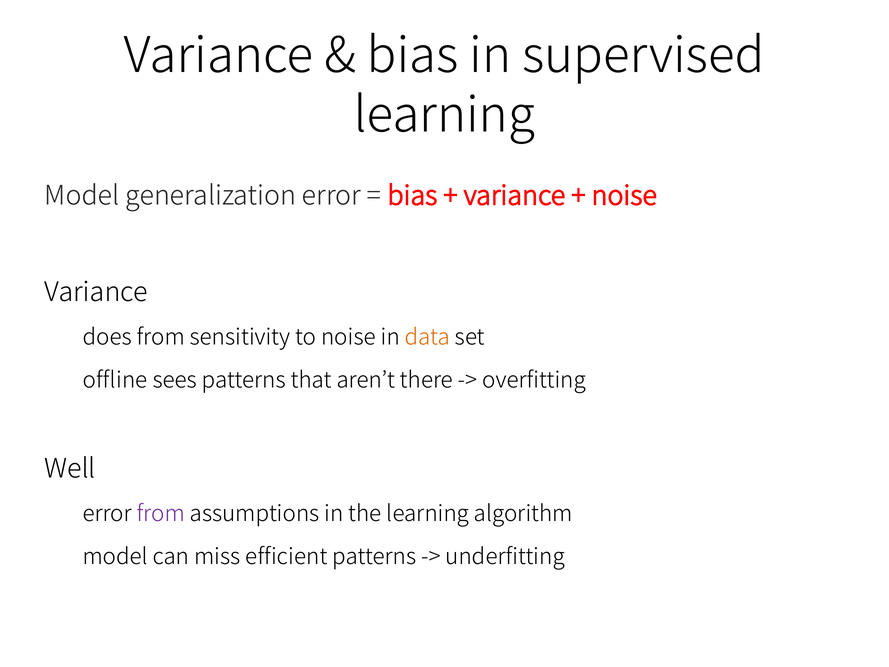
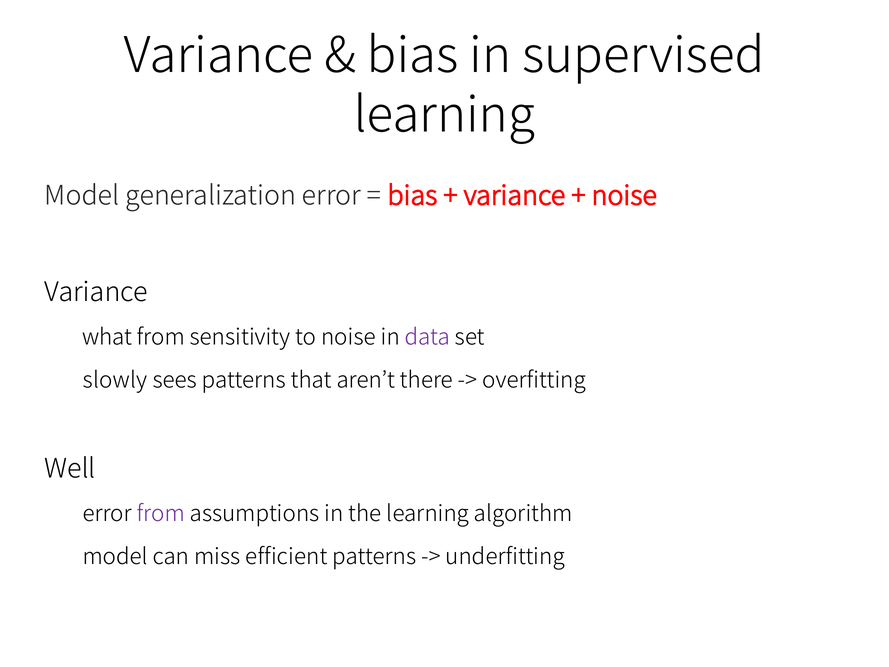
does: does -> what
data colour: orange -> purple
offline: offline -> slowly
